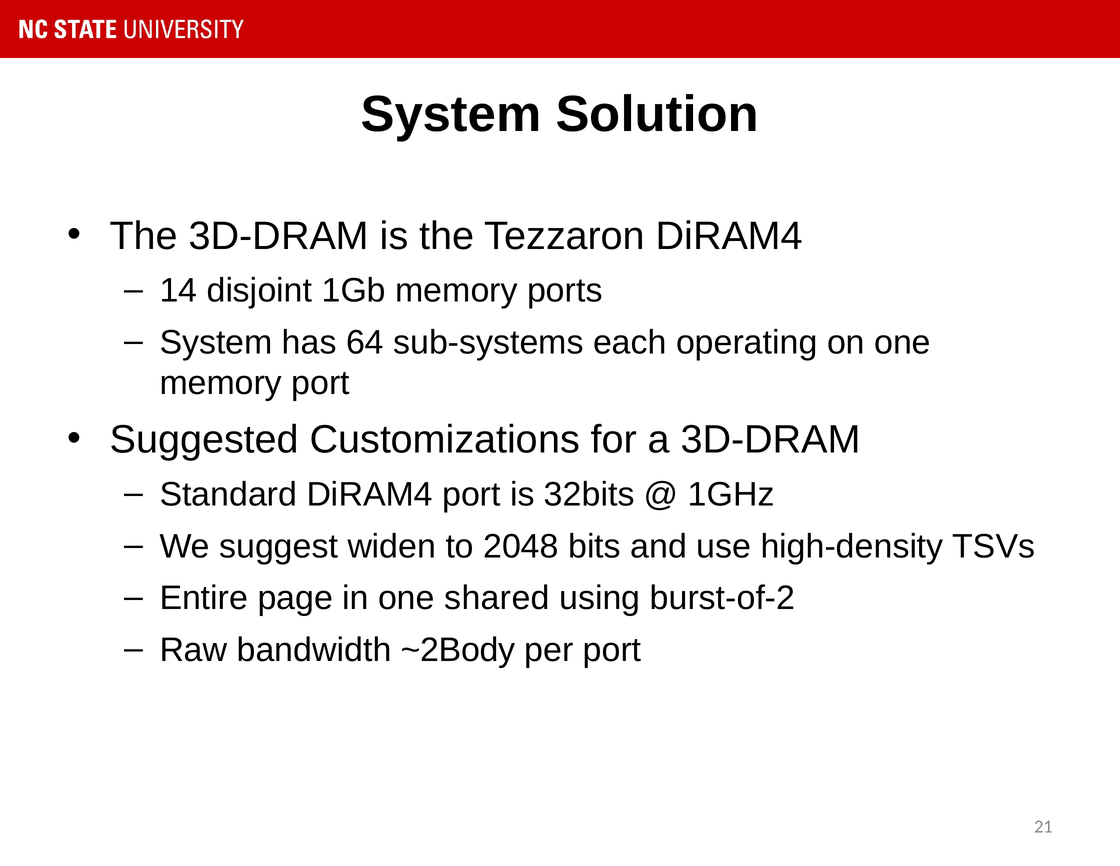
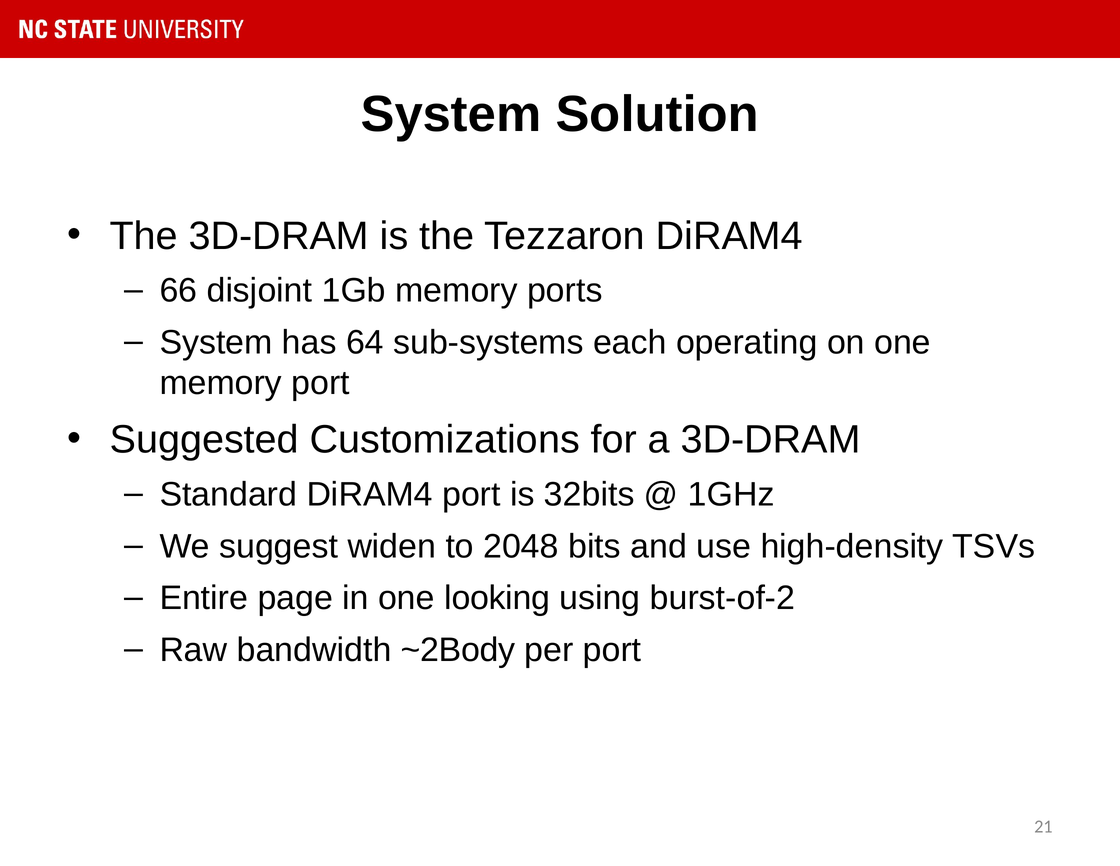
14: 14 -> 66
shared: shared -> looking
